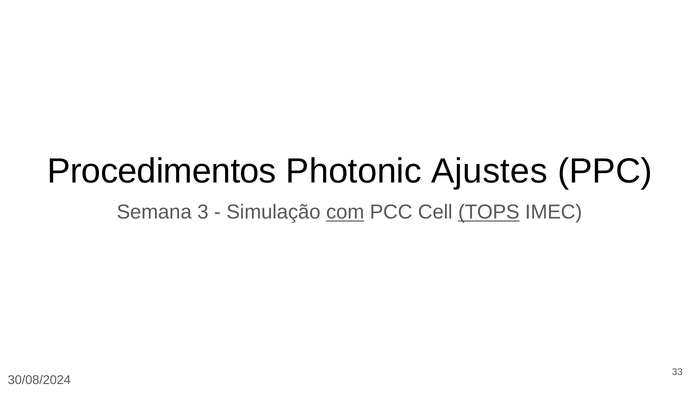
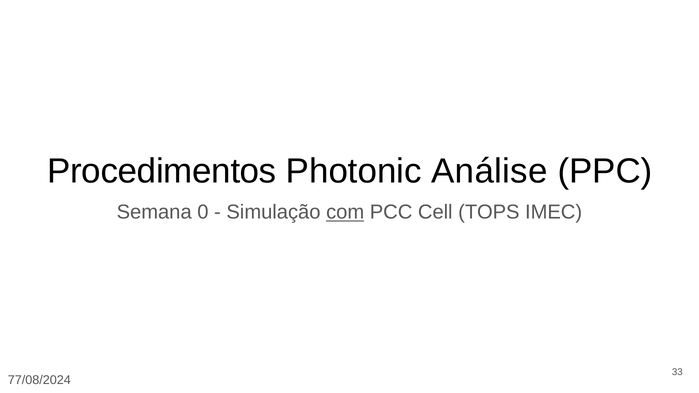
Ajustes: Ajustes -> Análise
3: 3 -> 0
TOPS underline: present -> none
30/08/2024: 30/08/2024 -> 77/08/2024
